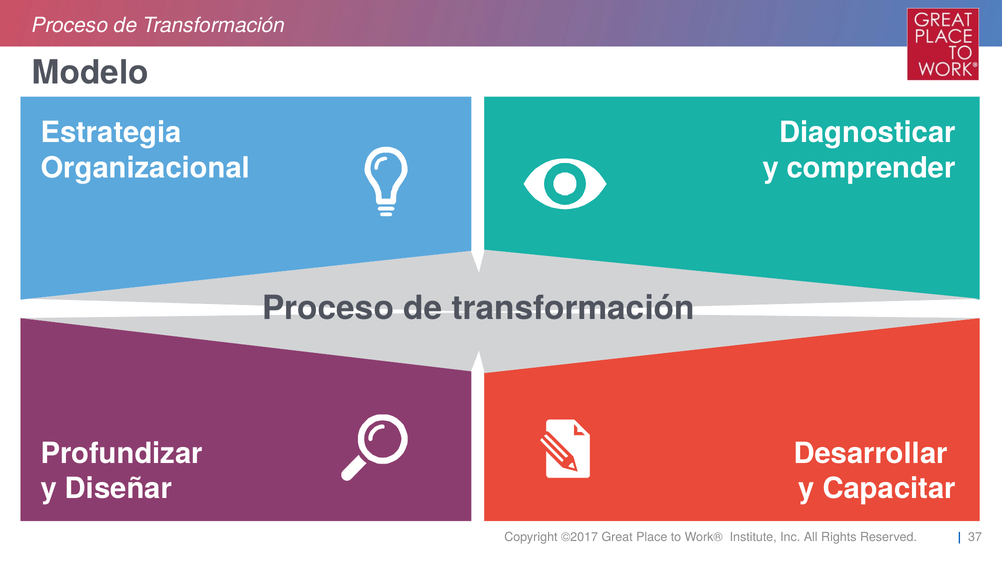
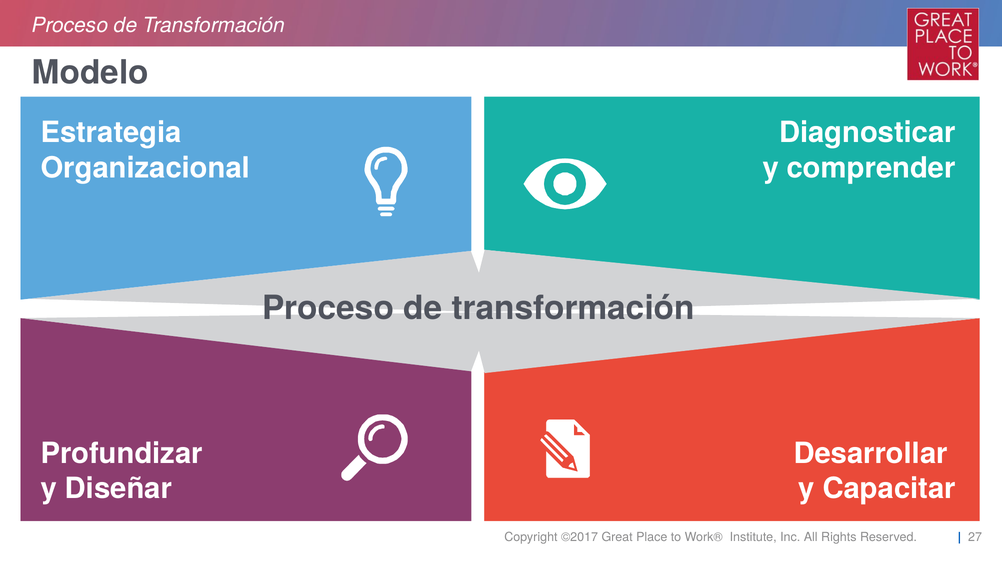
37: 37 -> 27
